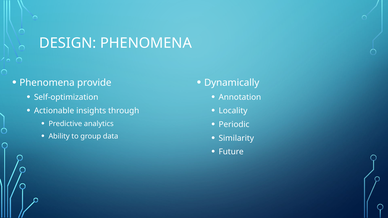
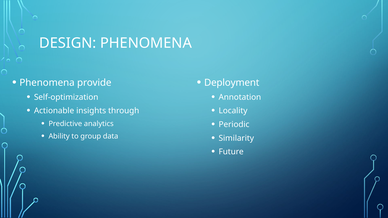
Dynamically: Dynamically -> Deployment
